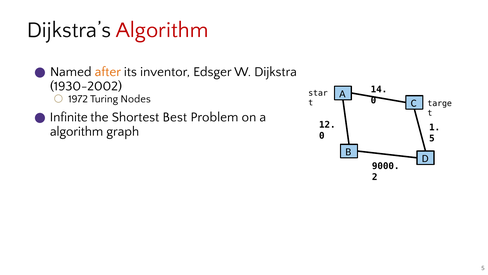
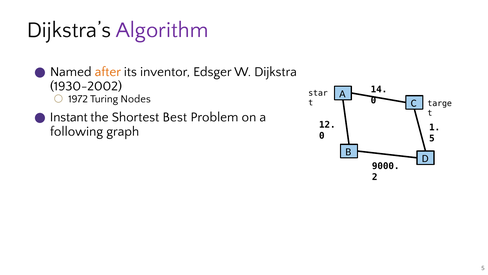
Algorithm at (162, 30) colour: red -> purple
Infinite: Infinite -> Instant
algorithm at (77, 131): algorithm -> following
